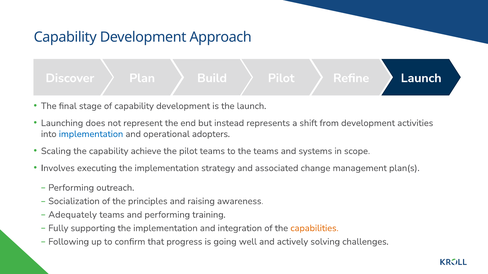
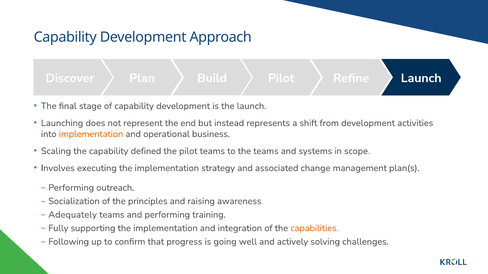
implementation at (91, 134) colour: blue -> orange
adopters: adopters -> business
achieve: achieve -> defined
